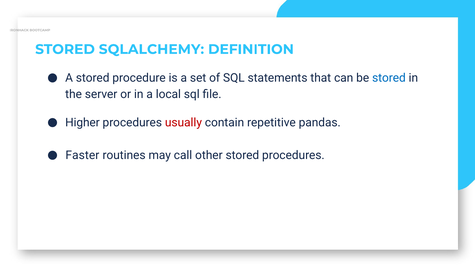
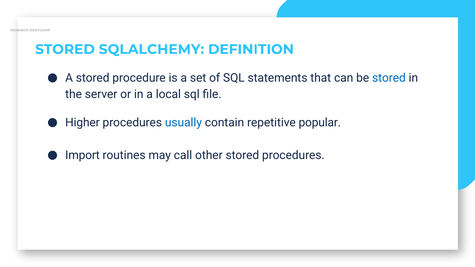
usually colour: red -> blue
pandas: pandas -> popular
Faster: Faster -> Import
